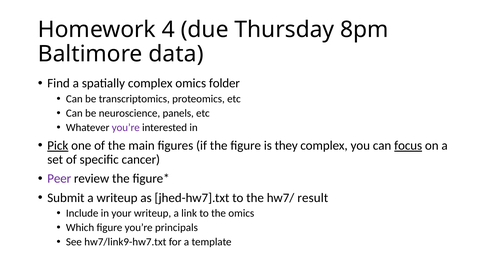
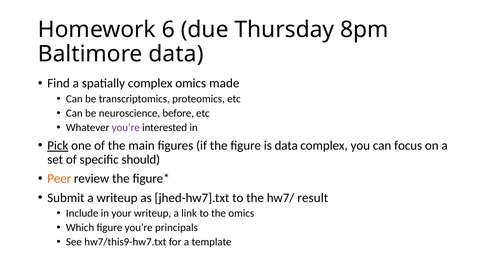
4: 4 -> 6
folder: folder -> made
panels: panels -> before
is they: they -> data
focus underline: present -> none
cancer: cancer -> should
Peer colour: purple -> orange
hw7/link9-hw7.txt: hw7/link9-hw7.txt -> hw7/this9-hw7.txt
